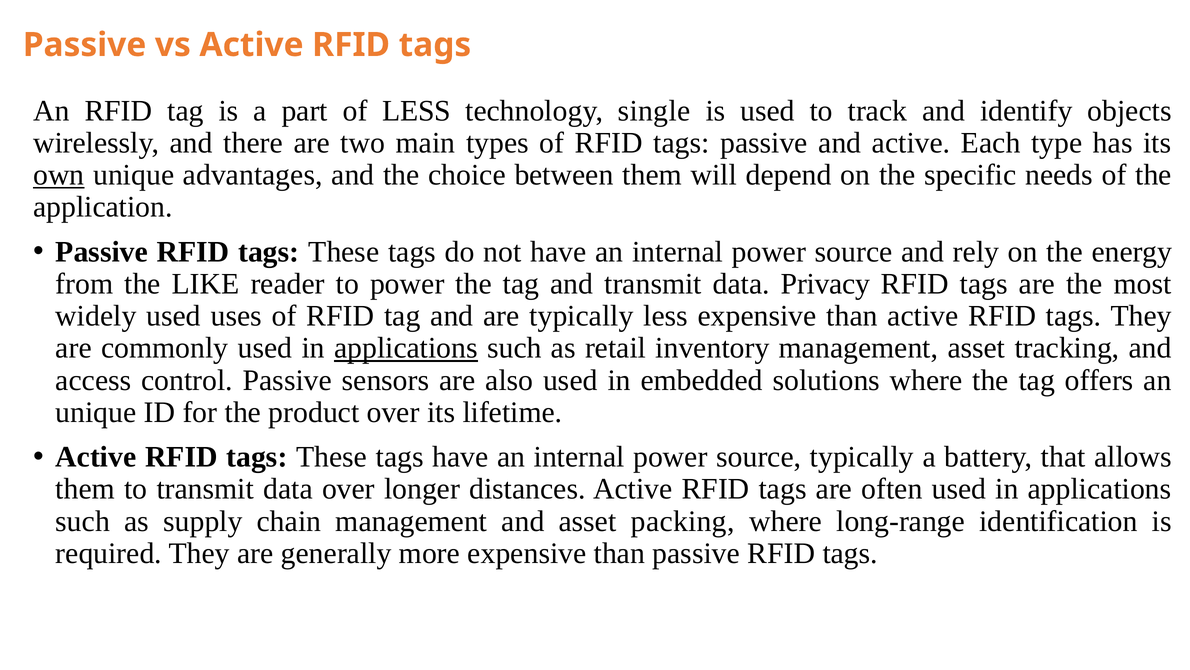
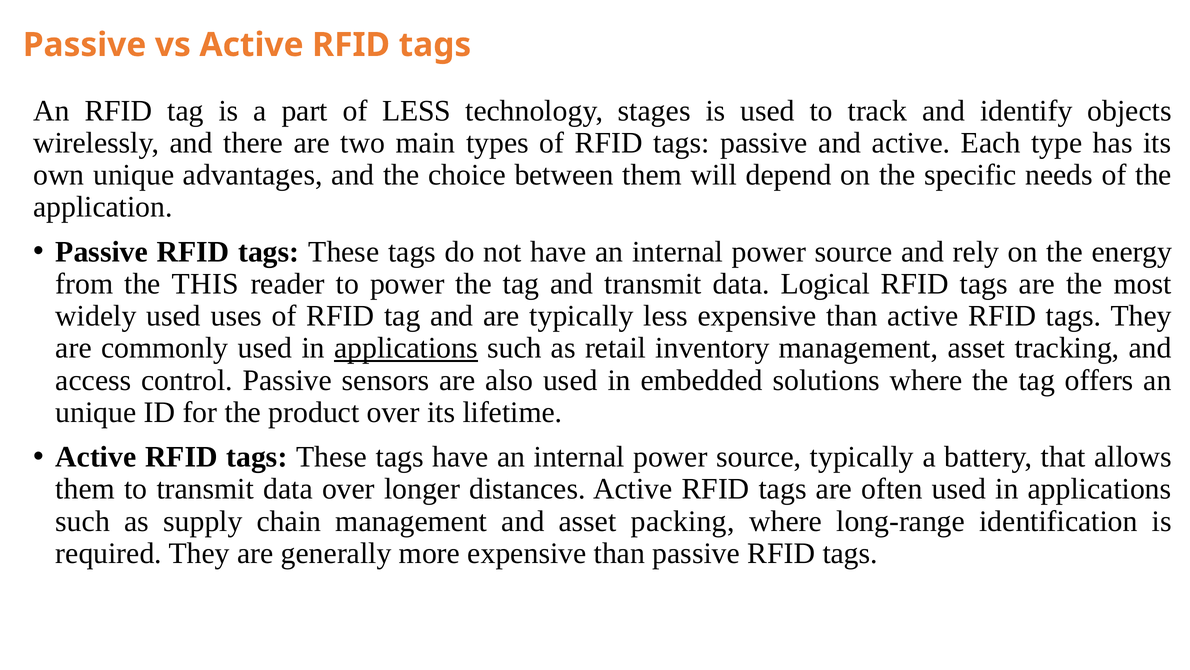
single: single -> stages
own underline: present -> none
LIKE: LIKE -> THIS
Privacy: Privacy -> Logical
